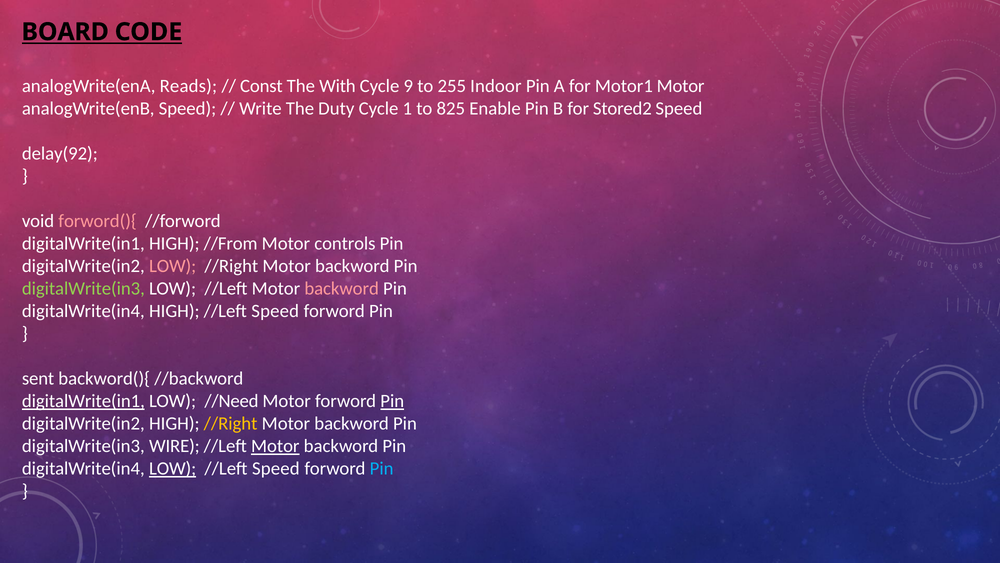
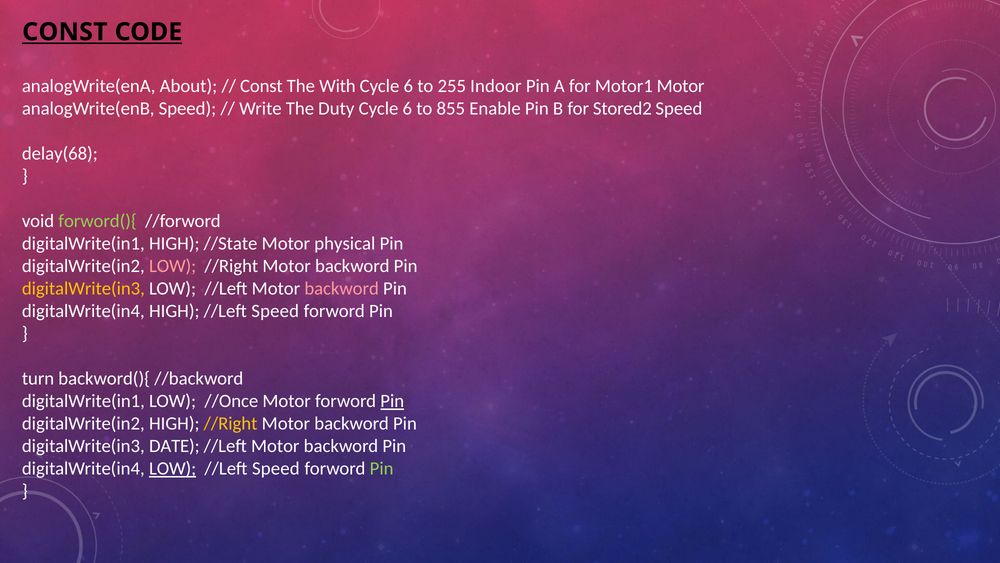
BOARD at (65, 32): BOARD -> CONST
Reads: Reads -> About
9 at (408, 86): 9 -> 6
Duty Cycle 1: 1 -> 6
825: 825 -> 855
delay(92: delay(92 -> delay(68
forword(){ colour: pink -> light green
//From: //From -> //State
controls: controls -> physical
digitalWrite(in3 at (83, 288) colour: light green -> yellow
sent: sent -> turn
digitalWrite(in1 at (83, 401) underline: present -> none
//Need: //Need -> //Once
WIRE: WIRE -> DATE
Motor at (275, 446) underline: present -> none
Pin at (382, 468) colour: light blue -> light green
